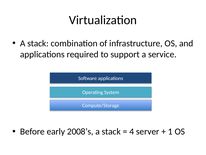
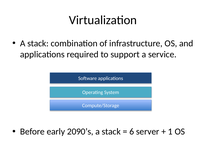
2008’s: 2008’s -> 2090’s
4: 4 -> 6
